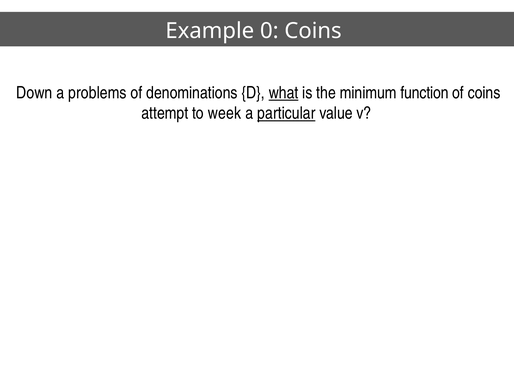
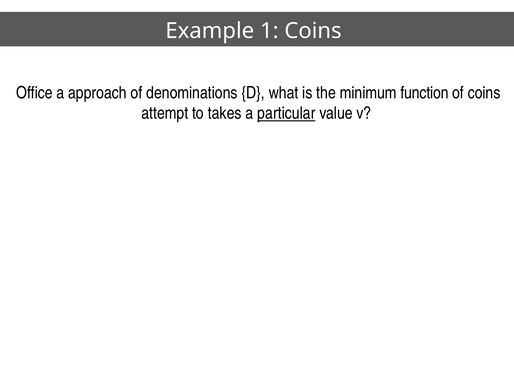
0: 0 -> 1
Down: Down -> Office
problems: problems -> approach
what underline: present -> none
week: week -> takes
